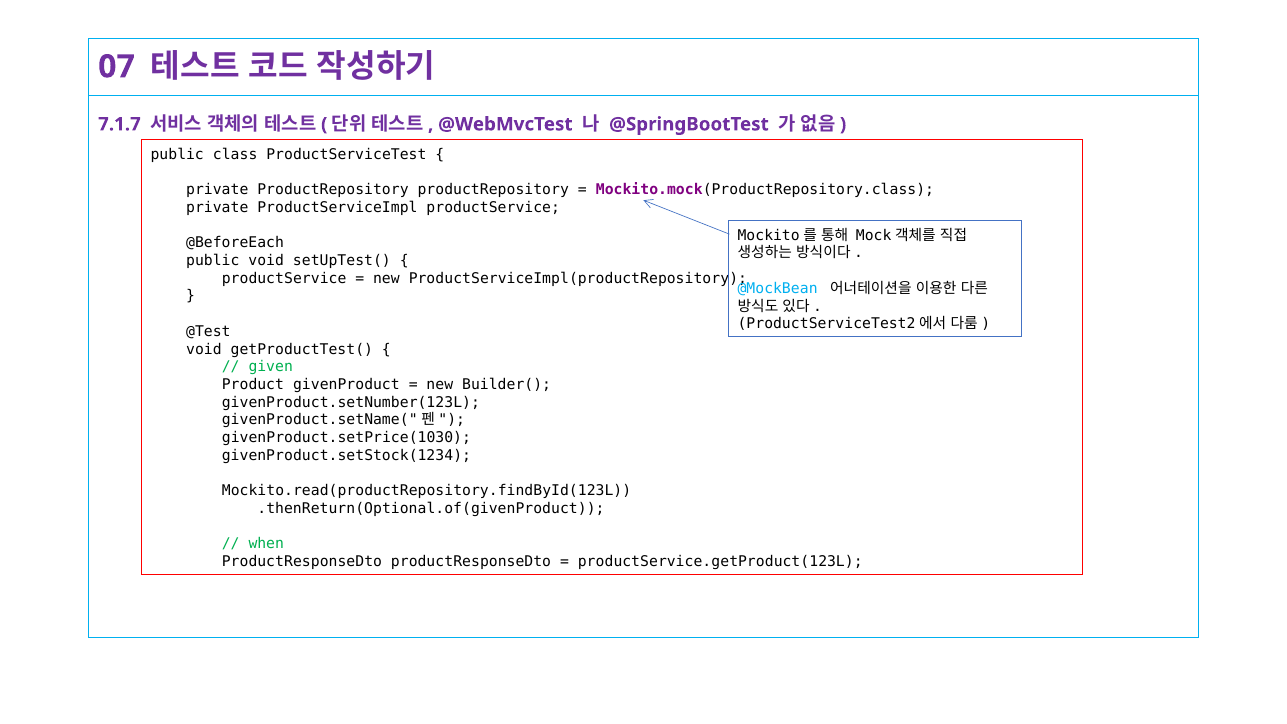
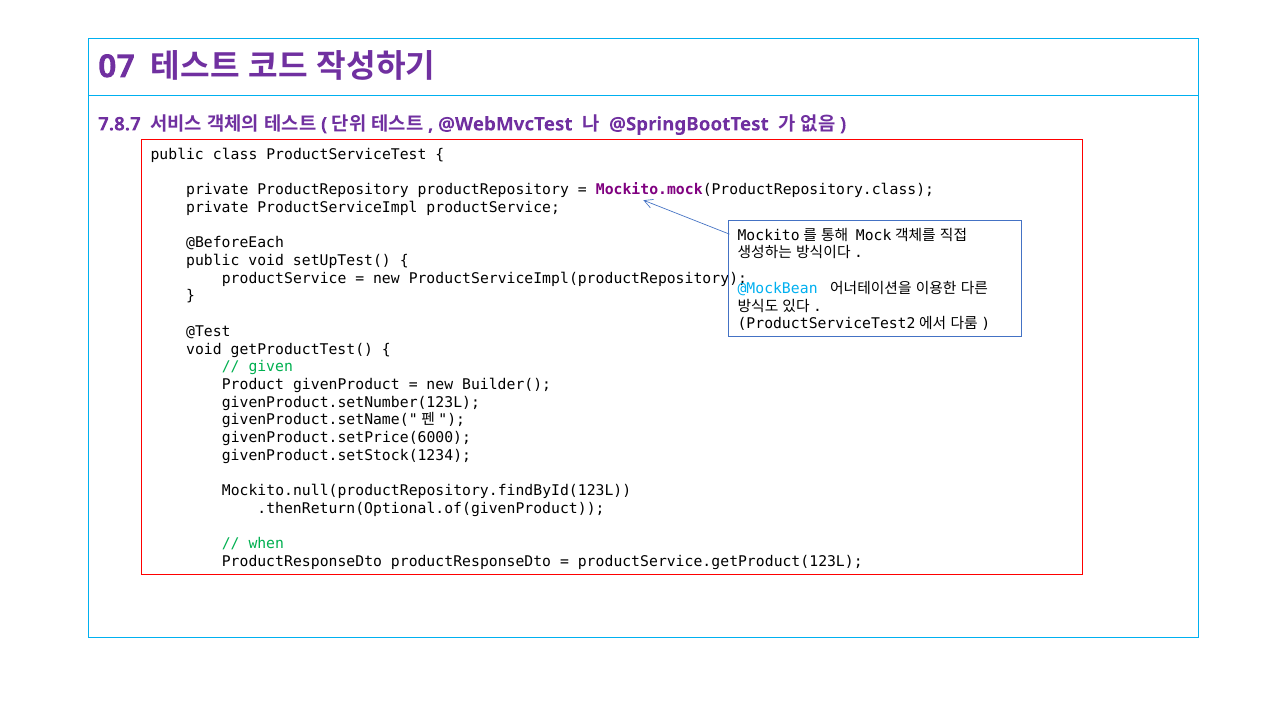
7.1.7: 7.1.7 -> 7.8.7
givenProduct.setPrice(1030: givenProduct.setPrice(1030 -> givenProduct.setPrice(6000
Mockito.read(productRepository.findById(123L: Mockito.read(productRepository.findById(123L -> Mockito.null(productRepository.findById(123L
